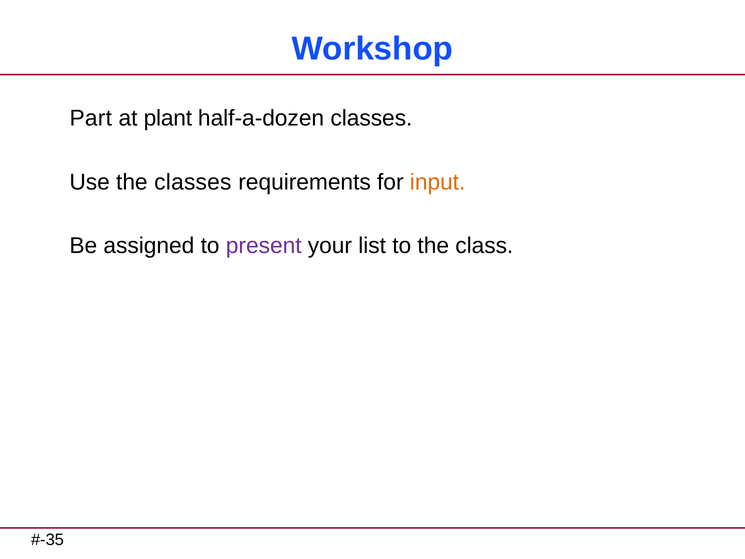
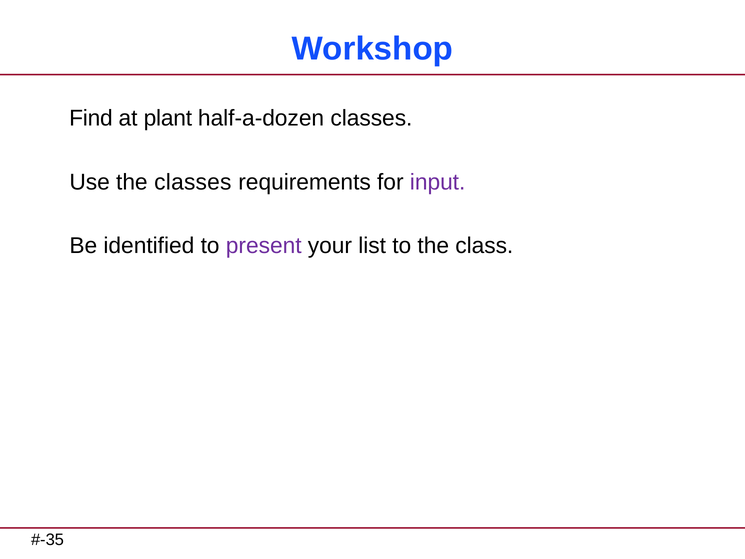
Part: Part -> Find
input colour: orange -> purple
assigned: assigned -> identified
